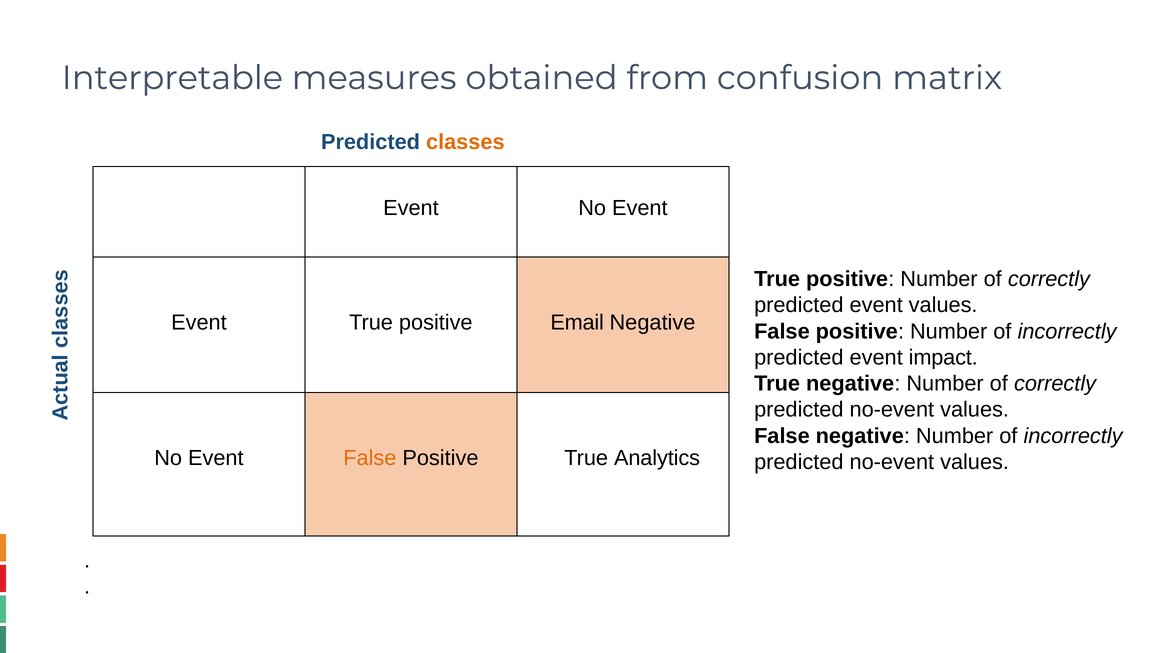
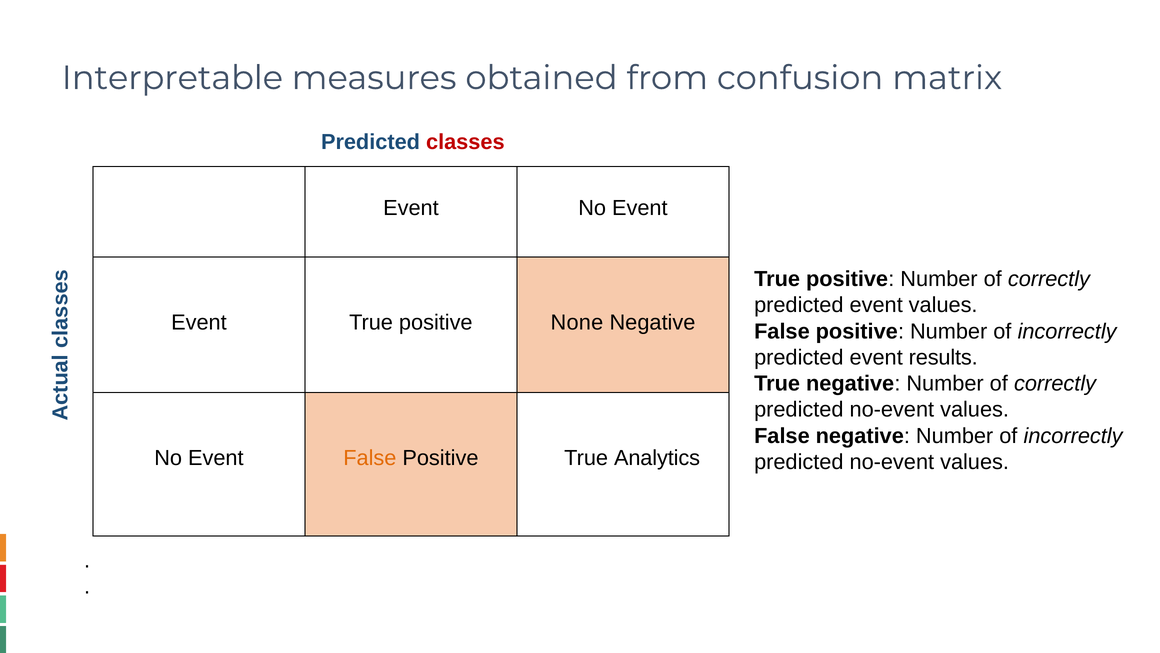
classes colour: orange -> red
Email: Email -> None
impact: impact -> results
